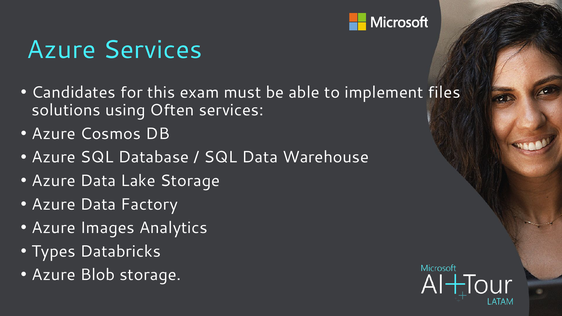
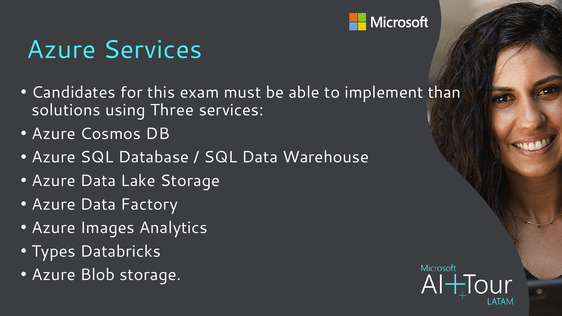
files: files -> than
Often: Often -> Three
